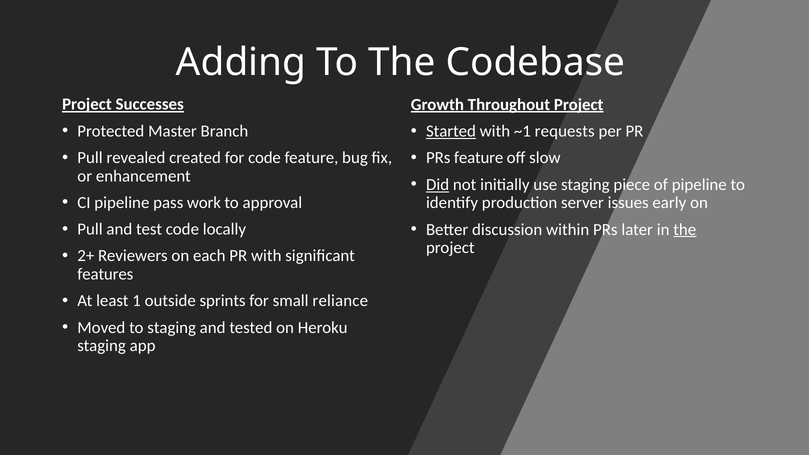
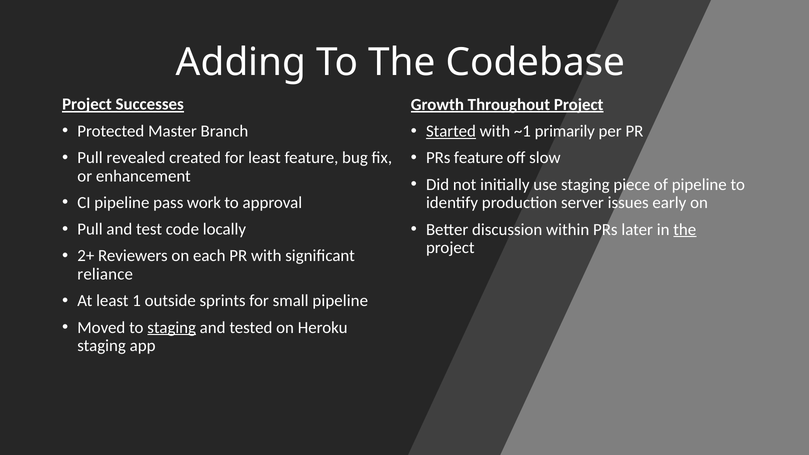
requests: requests -> primarily
for code: code -> least
Did underline: present -> none
features: features -> reliance
small reliance: reliance -> pipeline
staging at (172, 327) underline: none -> present
